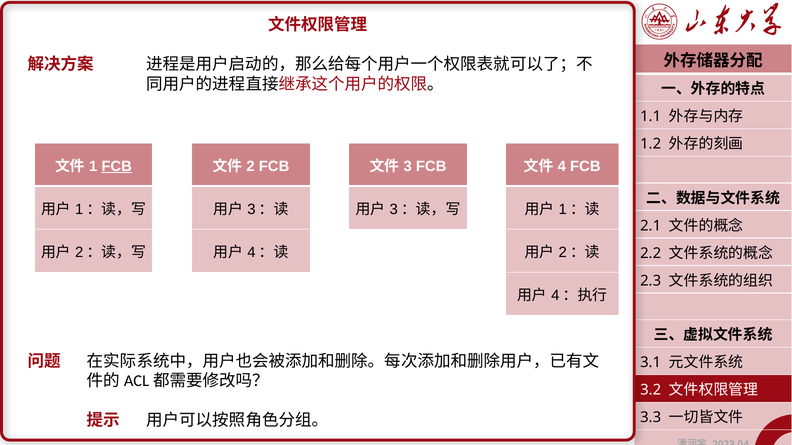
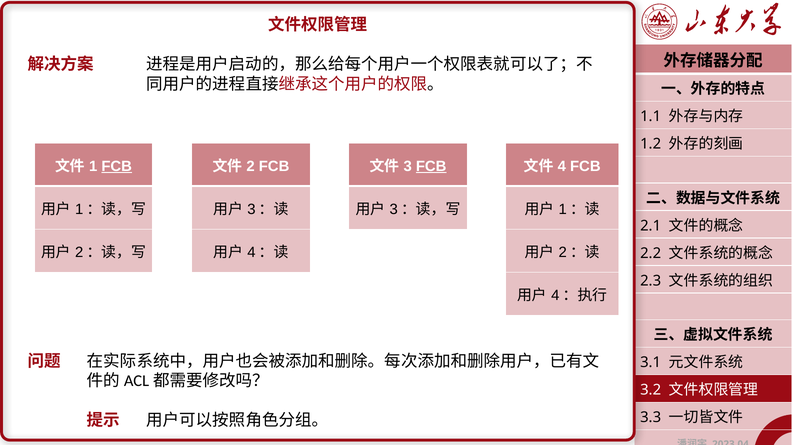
FCB at (431, 166) underline: none -> present
